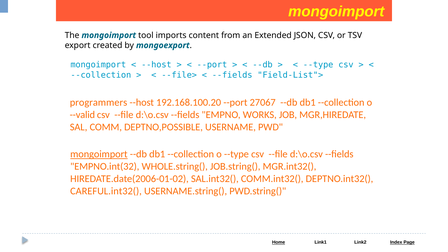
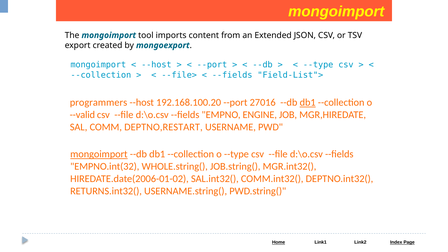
27067: 27067 -> 27016
db1 at (308, 103) underline: none -> present
WORKS: WORKS -> ENGINE
DEPTNO,POSSIBLE: DEPTNO,POSSIBLE -> DEPTNO,RESTART
CAREFUL.int32(: CAREFUL.int32( -> RETURNS.int32(
